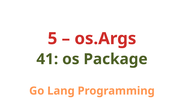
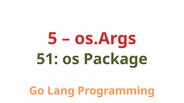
41: 41 -> 51
